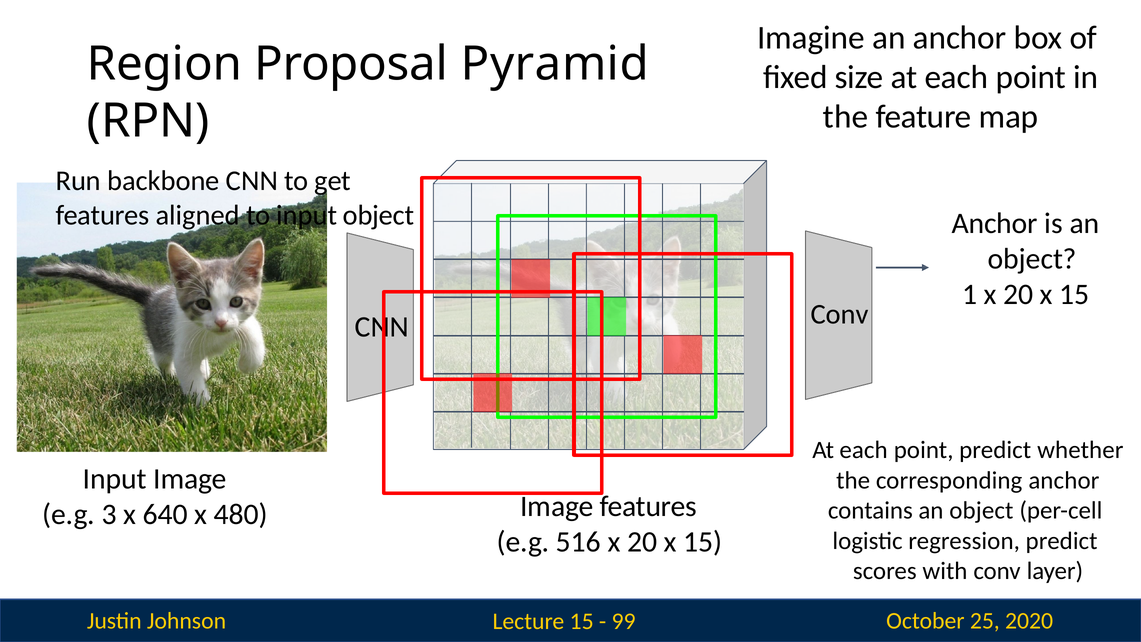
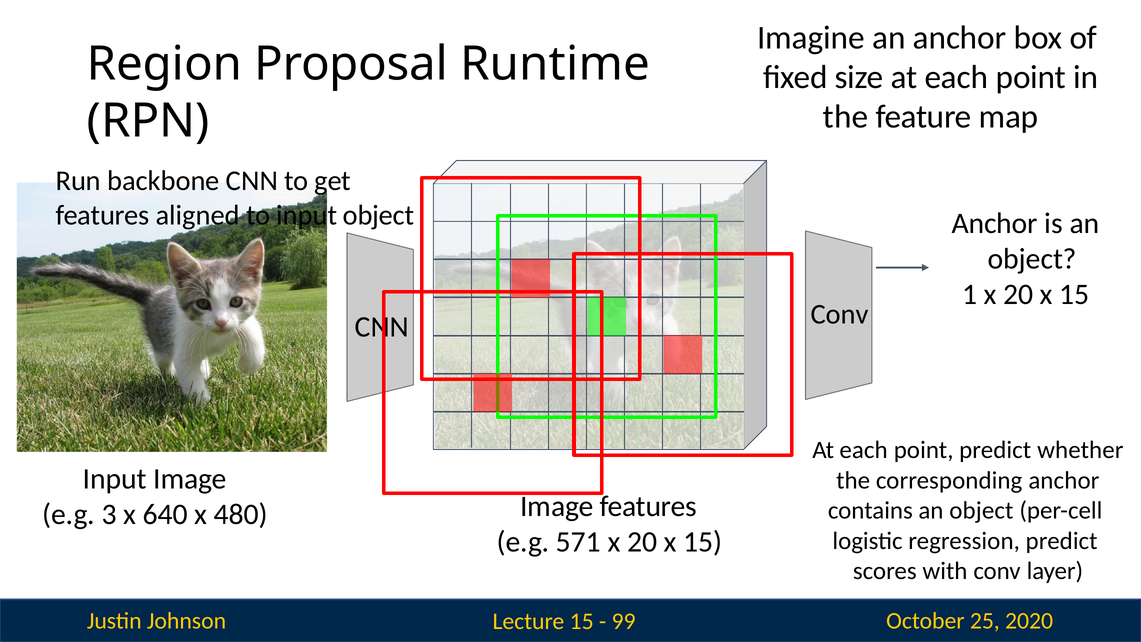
Pyramid: Pyramid -> Runtime
516: 516 -> 571
